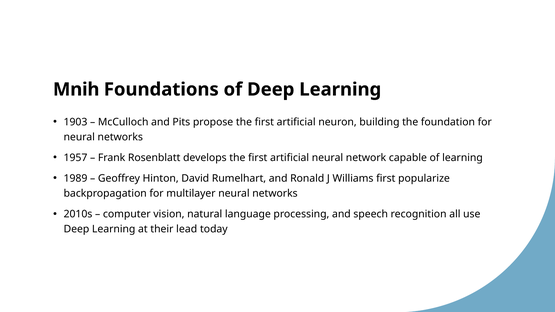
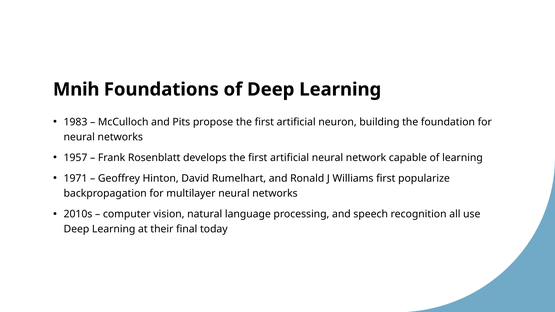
1903: 1903 -> 1983
1989: 1989 -> 1971
lead: lead -> final
